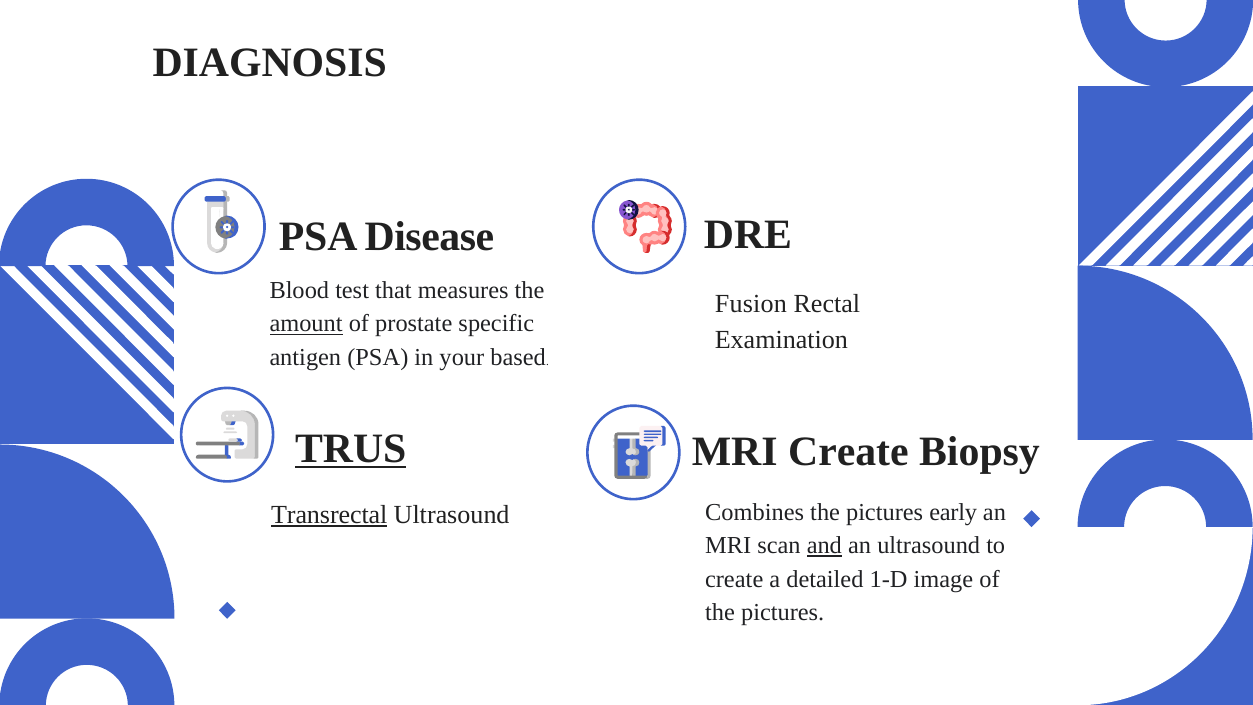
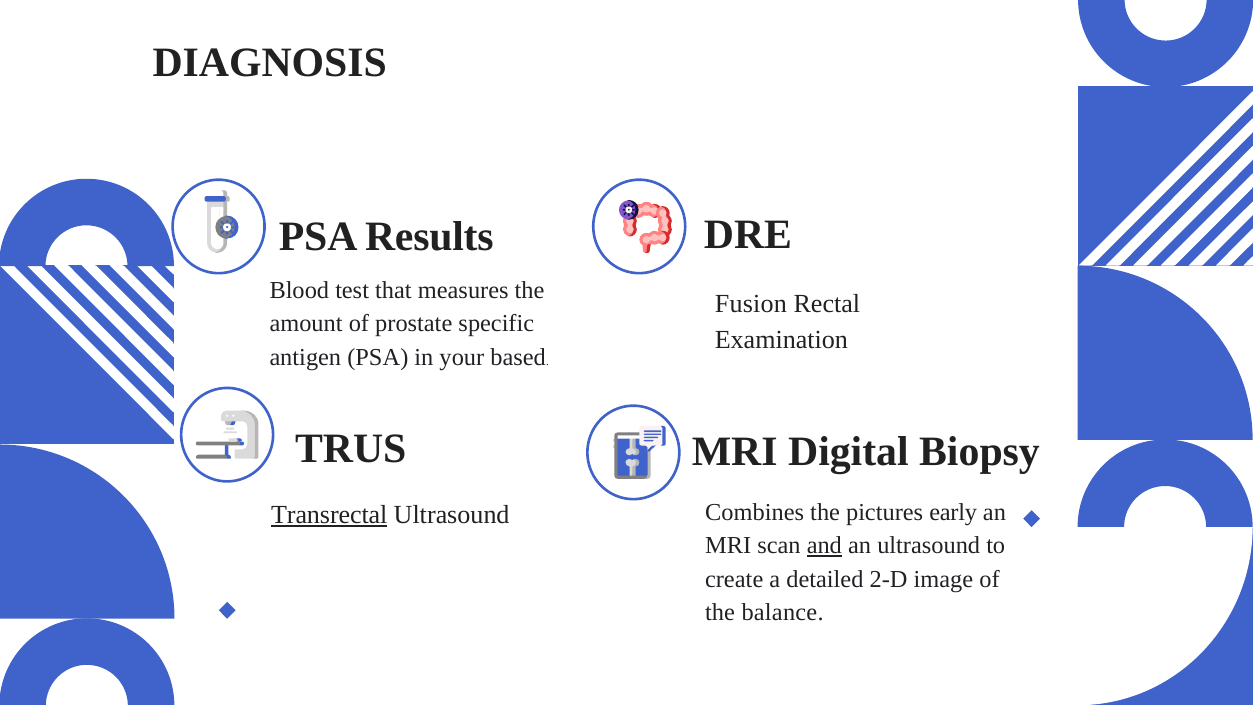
Disease: Disease -> Results
amount underline: present -> none
TRUS underline: present -> none
MRI Create: Create -> Digital
1-D: 1-D -> 2-D
pictures at (783, 613): pictures -> balance
